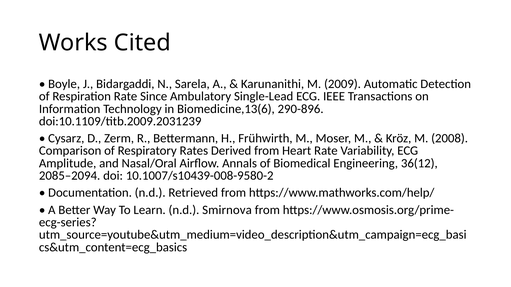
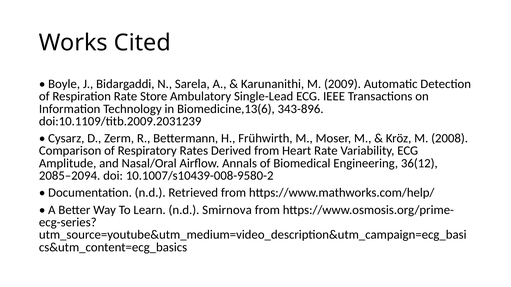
Since: Since -> Store
290-896: 290-896 -> 343-896
